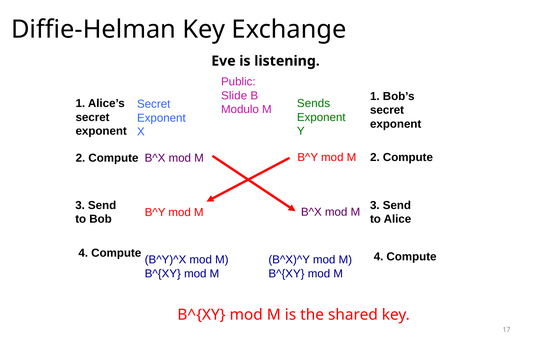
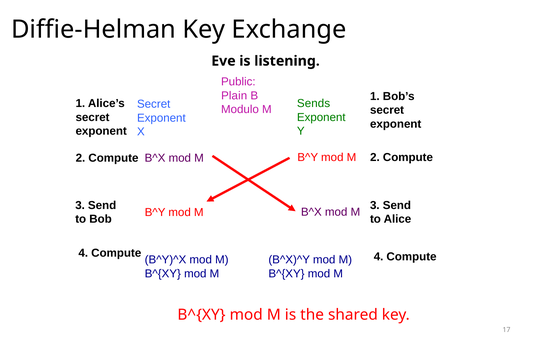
Slide: Slide -> Plain
